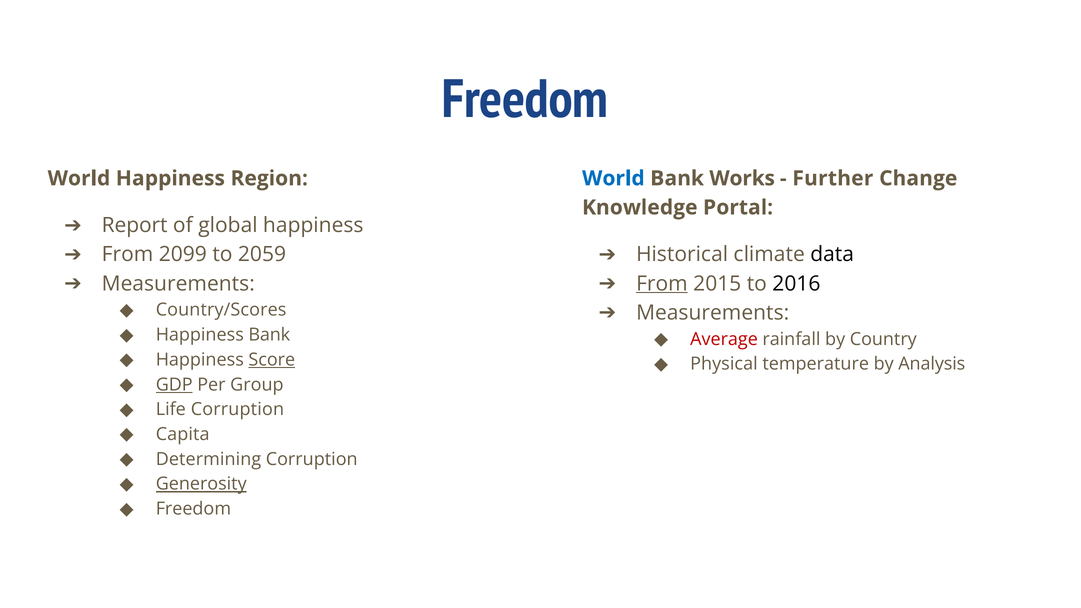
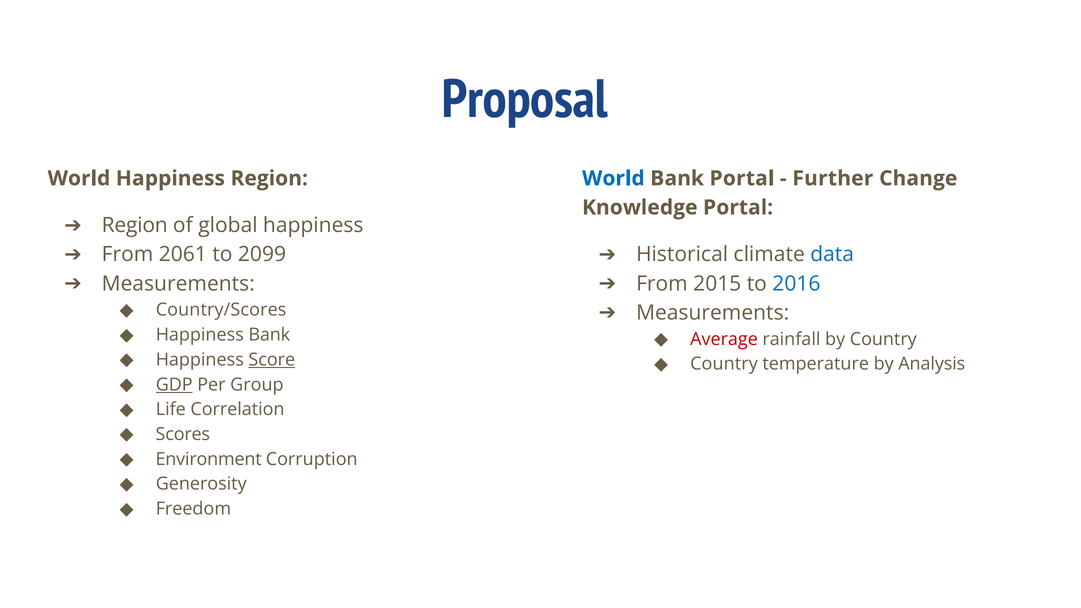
Freedom at (525, 100): Freedom -> Proposal
Bank Works: Works -> Portal
Report at (135, 225): Report -> Region
2099: 2099 -> 2061
2059: 2059 -> 2099
data colour: black -> blue
From at (662, 284) underline: present -> none
2016 colour: black -> blue
Physical at (724, 364): Physical -> Country
Life Corruption: Corruption -> Correlation
Capita: Capita -> Scores
Determining: Determining -> Environment
Generosity underline: present -> none
